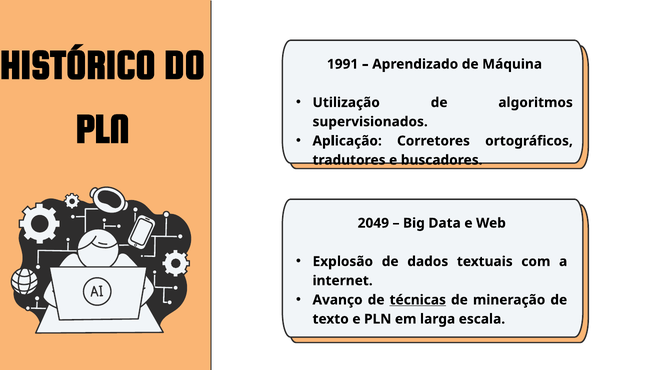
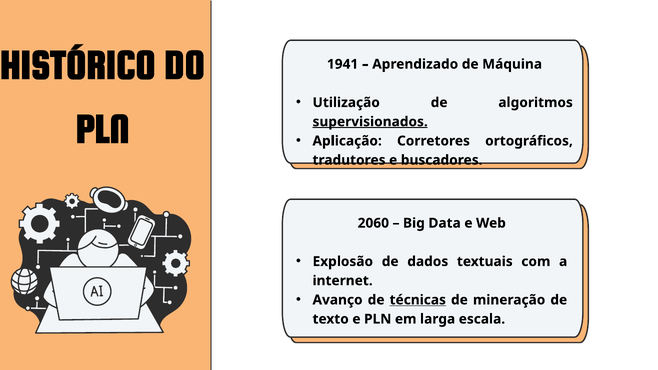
1991: 1991 -> 1941
supervisionados underline: none -> present
2049: 2049 -> 2060
